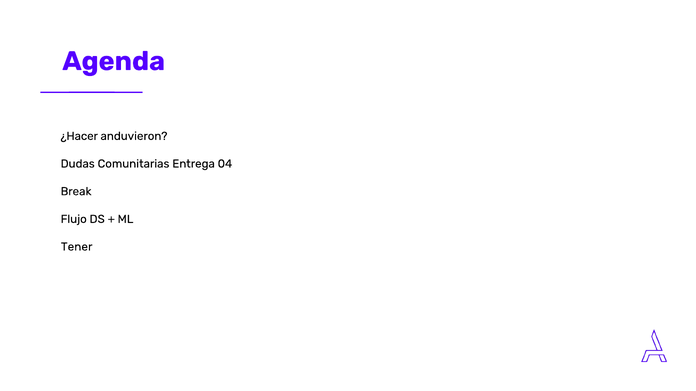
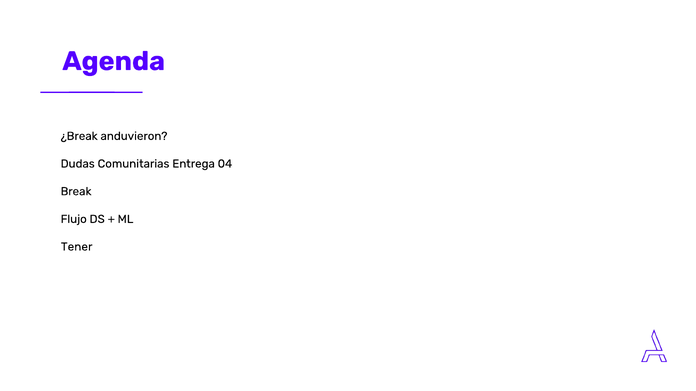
¿Hacer: ¿Hacer -> ¿Break
